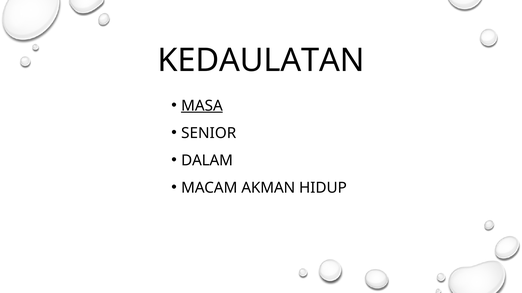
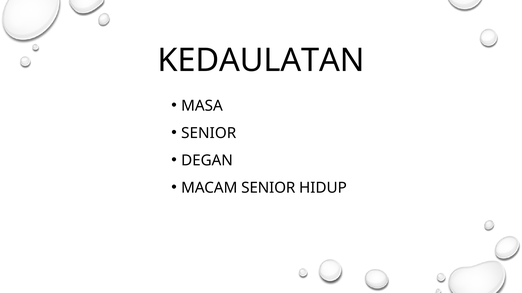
MASA underline: present -> none
DALAM: DALAM -> DEGAN
MACAM AKMAN: AKMAN -> SENIOR
